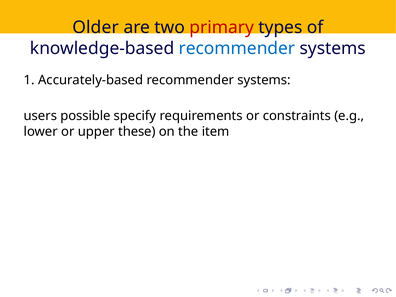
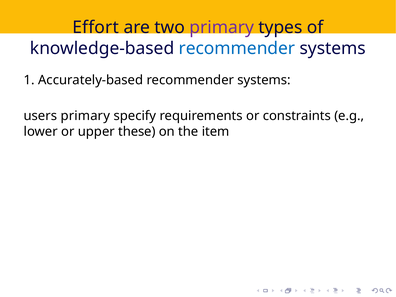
Older: Older -> Effort
primary at (222, 27) colour: red -> purple
users possible: possible -> primary
